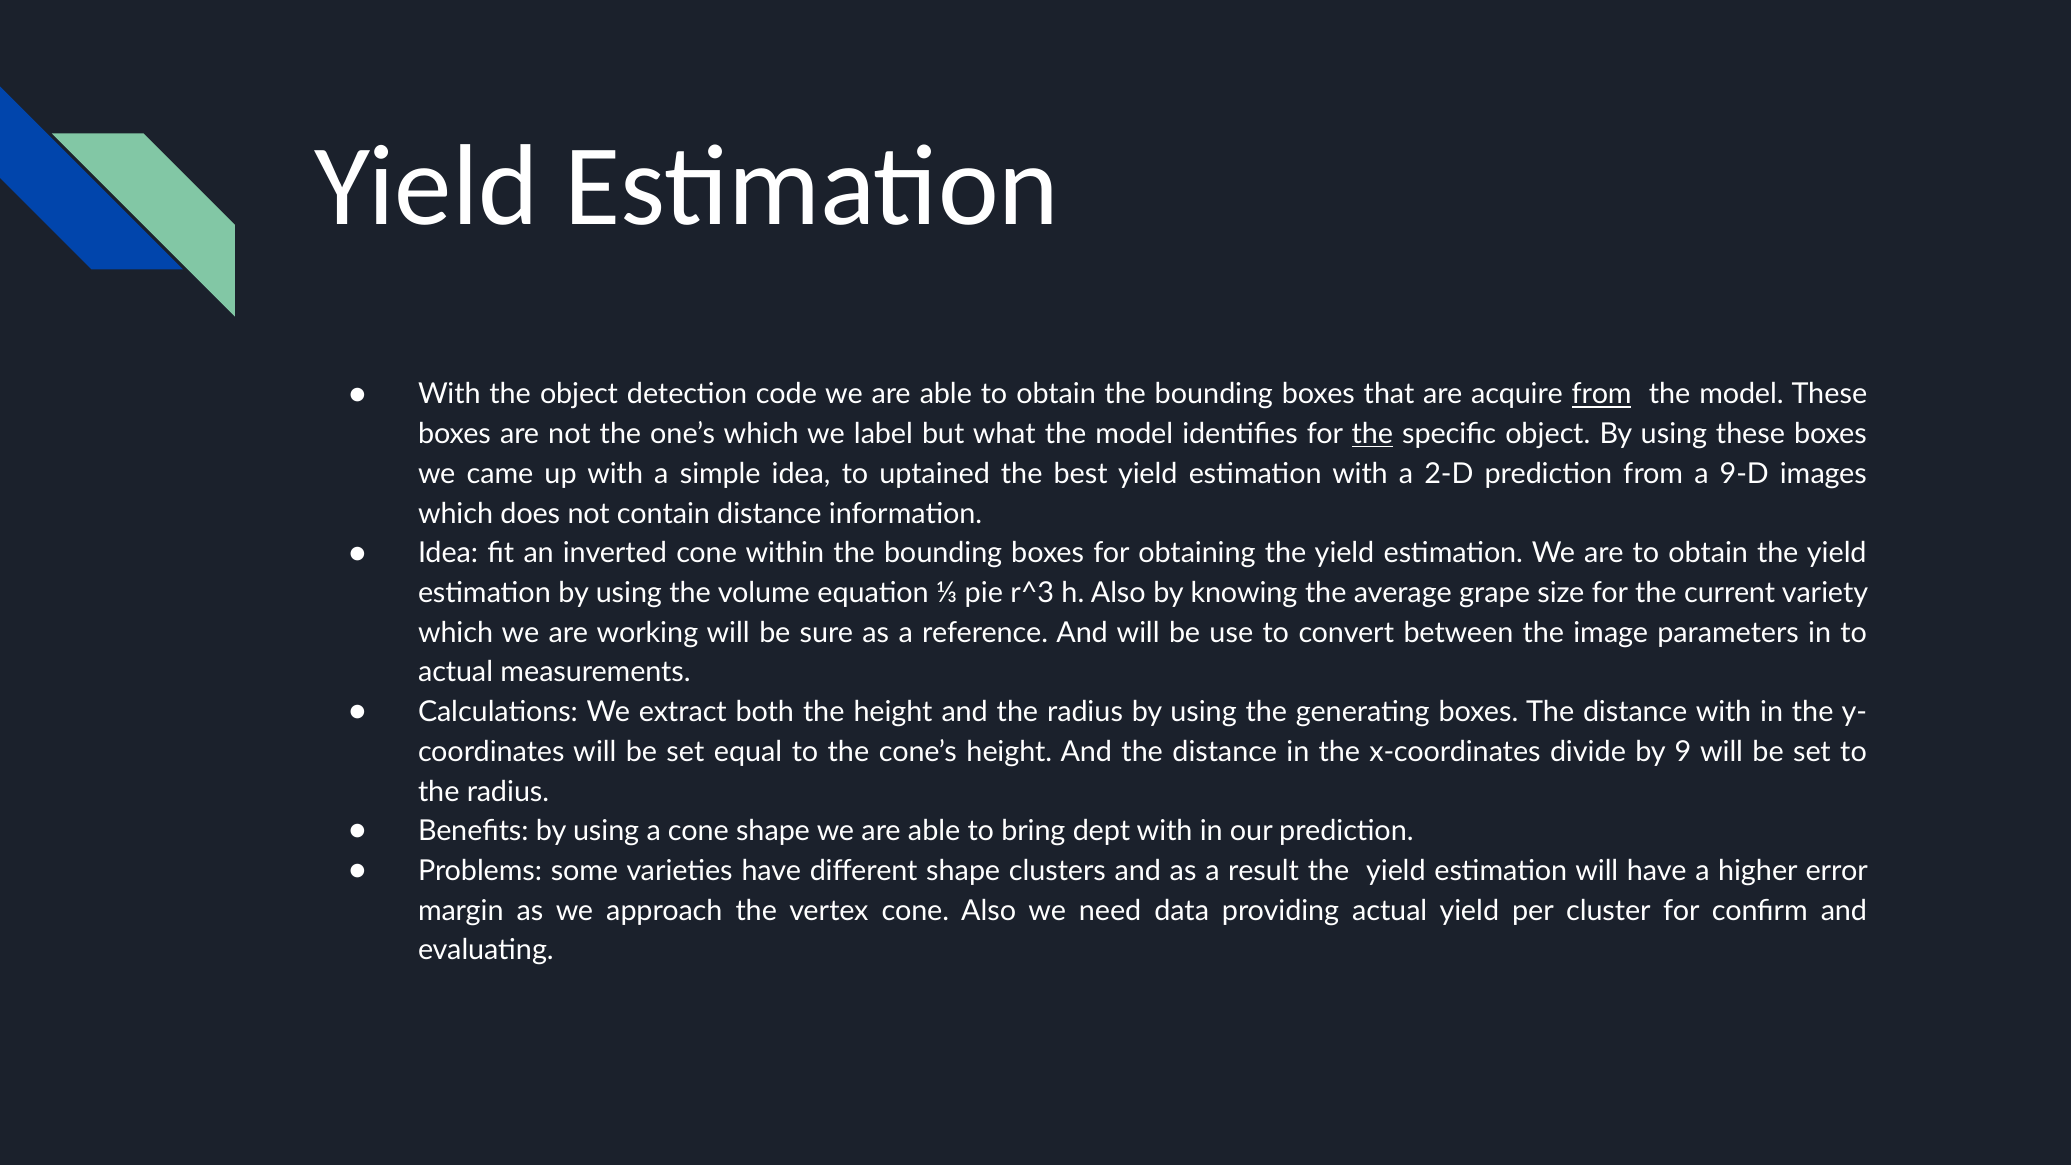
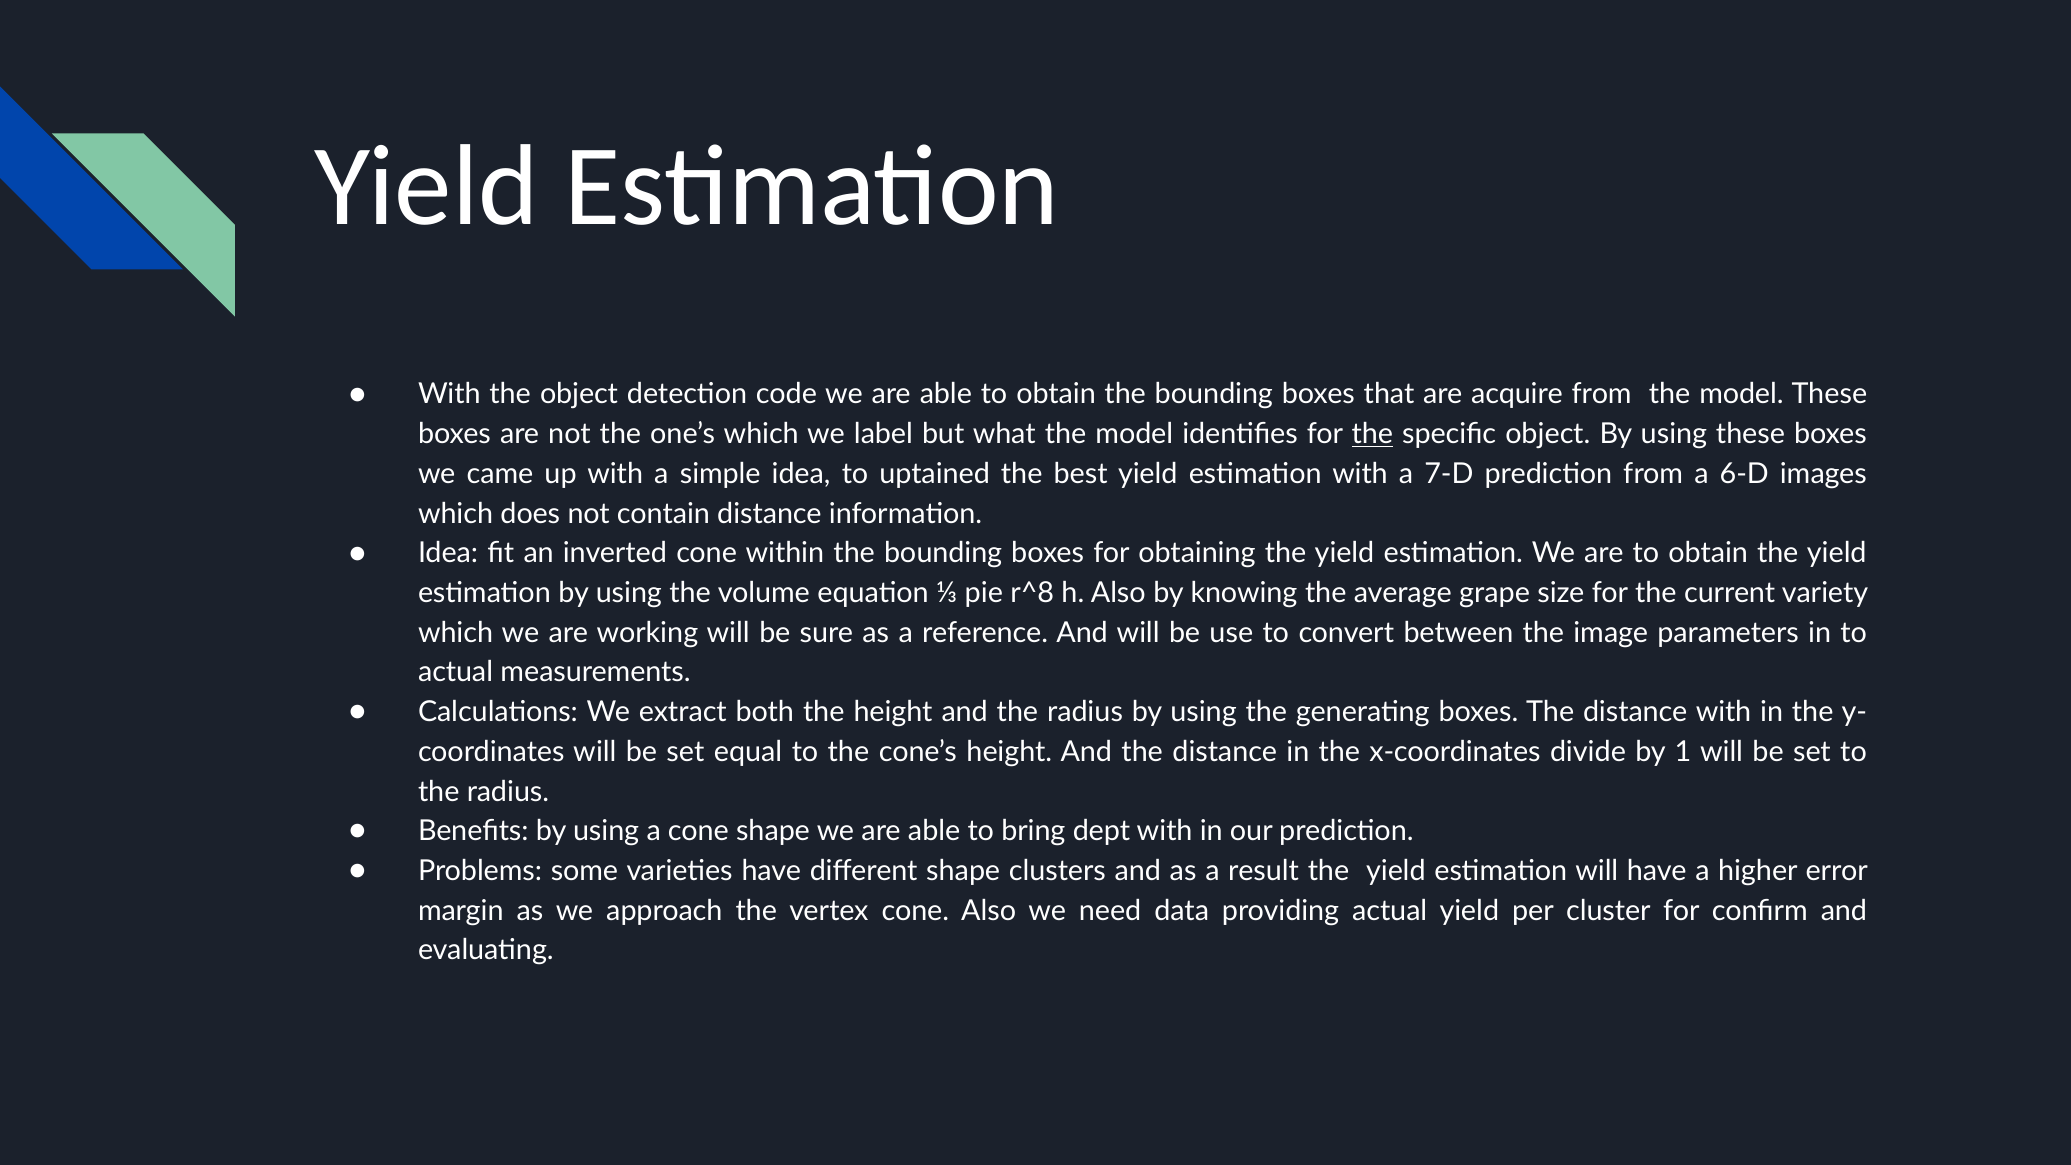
from at (1602, 394) underline: present -> none
2-D: 2-D -> 7-D
9-D: 9-D -> 6-D
r^3: r^3 -> r^8
9: 9 -> 1
